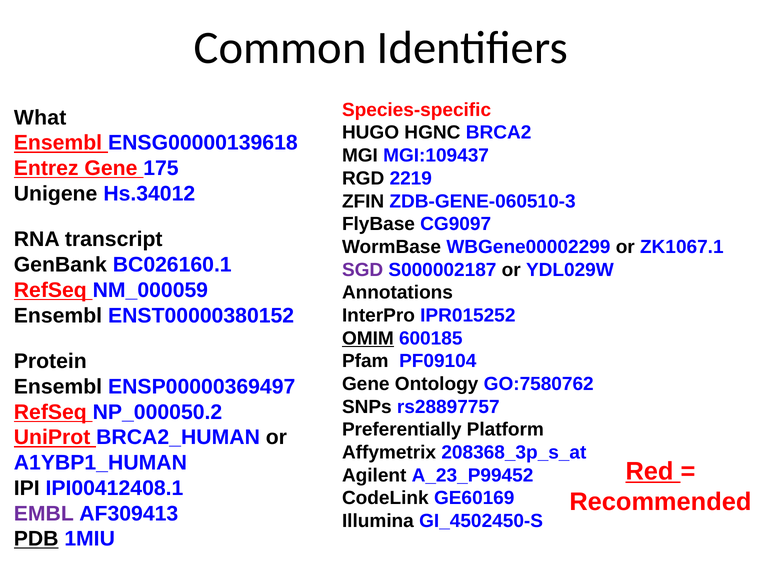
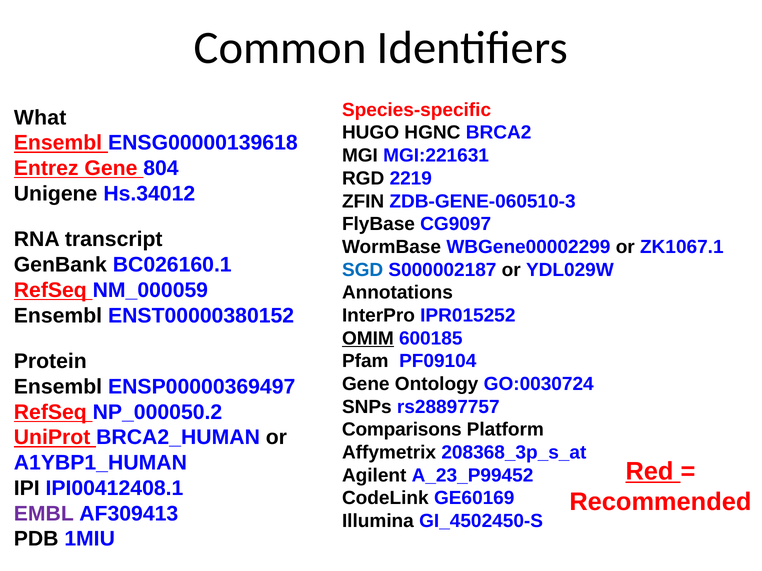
MGI:109437: MGI:109437 -> MGI:221631
175: 175 -> 804
SGD colour: purple -> blue
GO:7580762: GO:7580762 -> GO:0030724
Preferentially: Preferentially -> Comparisons
PDB underline: present -> none
